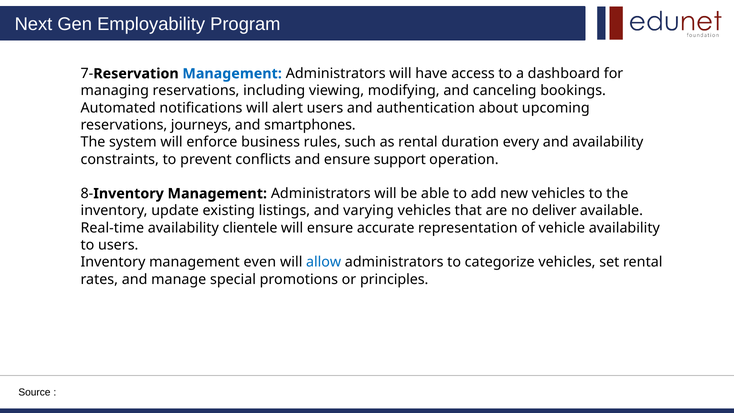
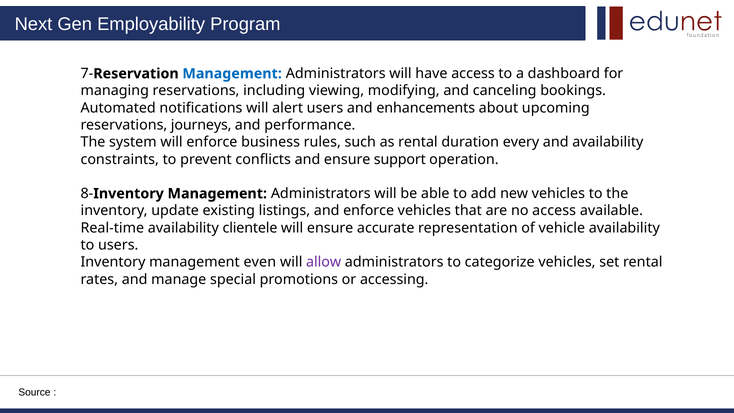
authentication: authentication -> enhancements
smartphones: smartphones -> performance
and varying: varying -> enforce
no deliver: deliver -> access
allow colour: blue -> purple
principles: principles -> accessing
